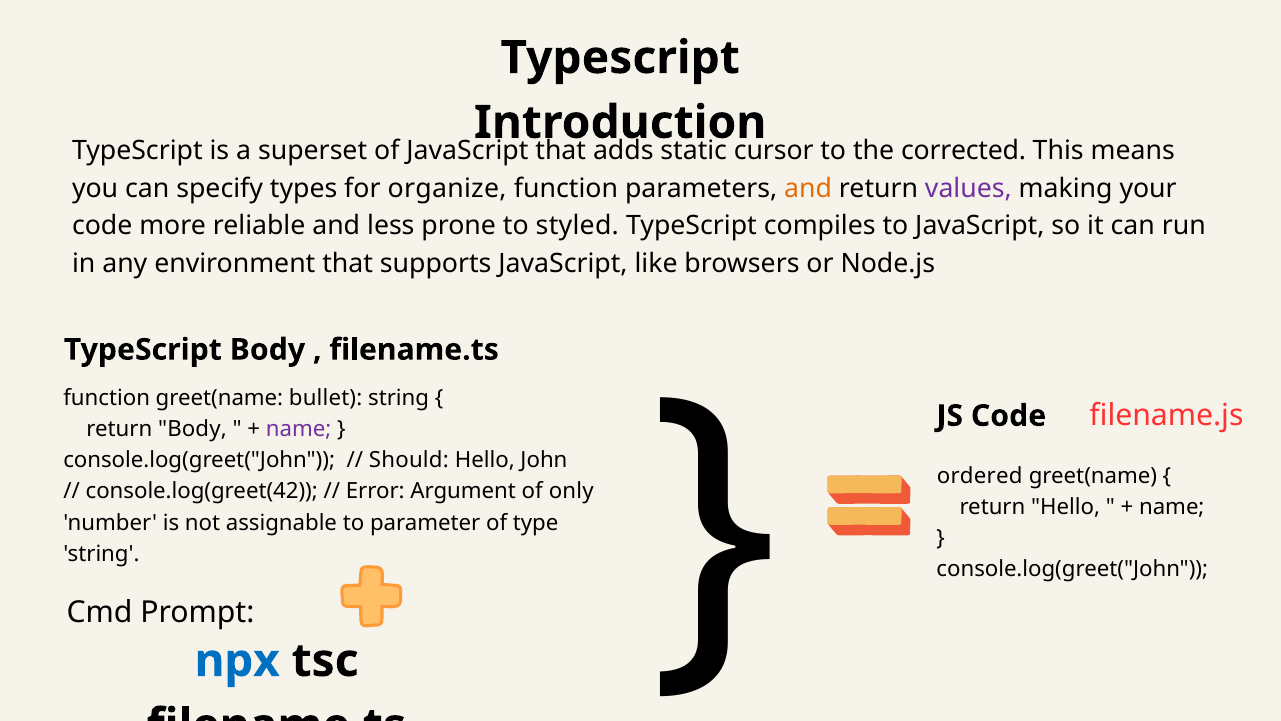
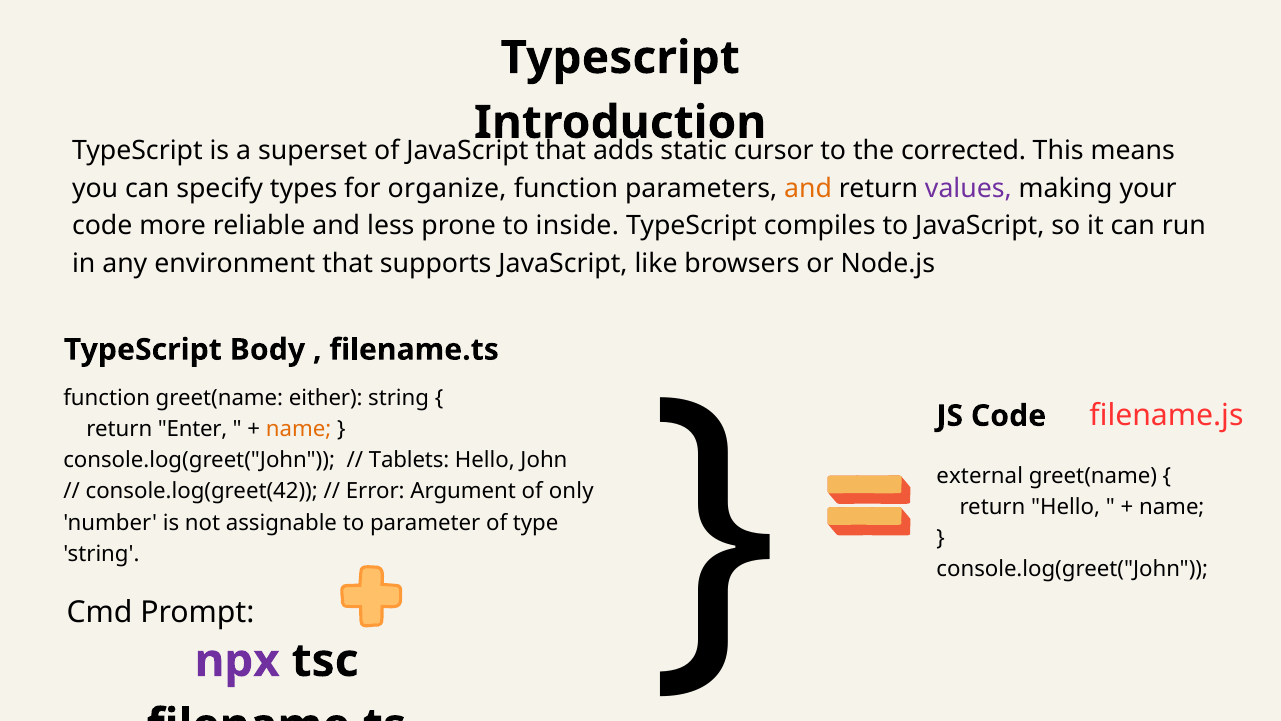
styled: styled -> inside
bullet: bullet -> either
return Body: Body -> Enter
name at (299, 429) colour: purple -> orange
Should: Should -> Tablets
ordered: ordered -> external
npx colour: blue -> purple
